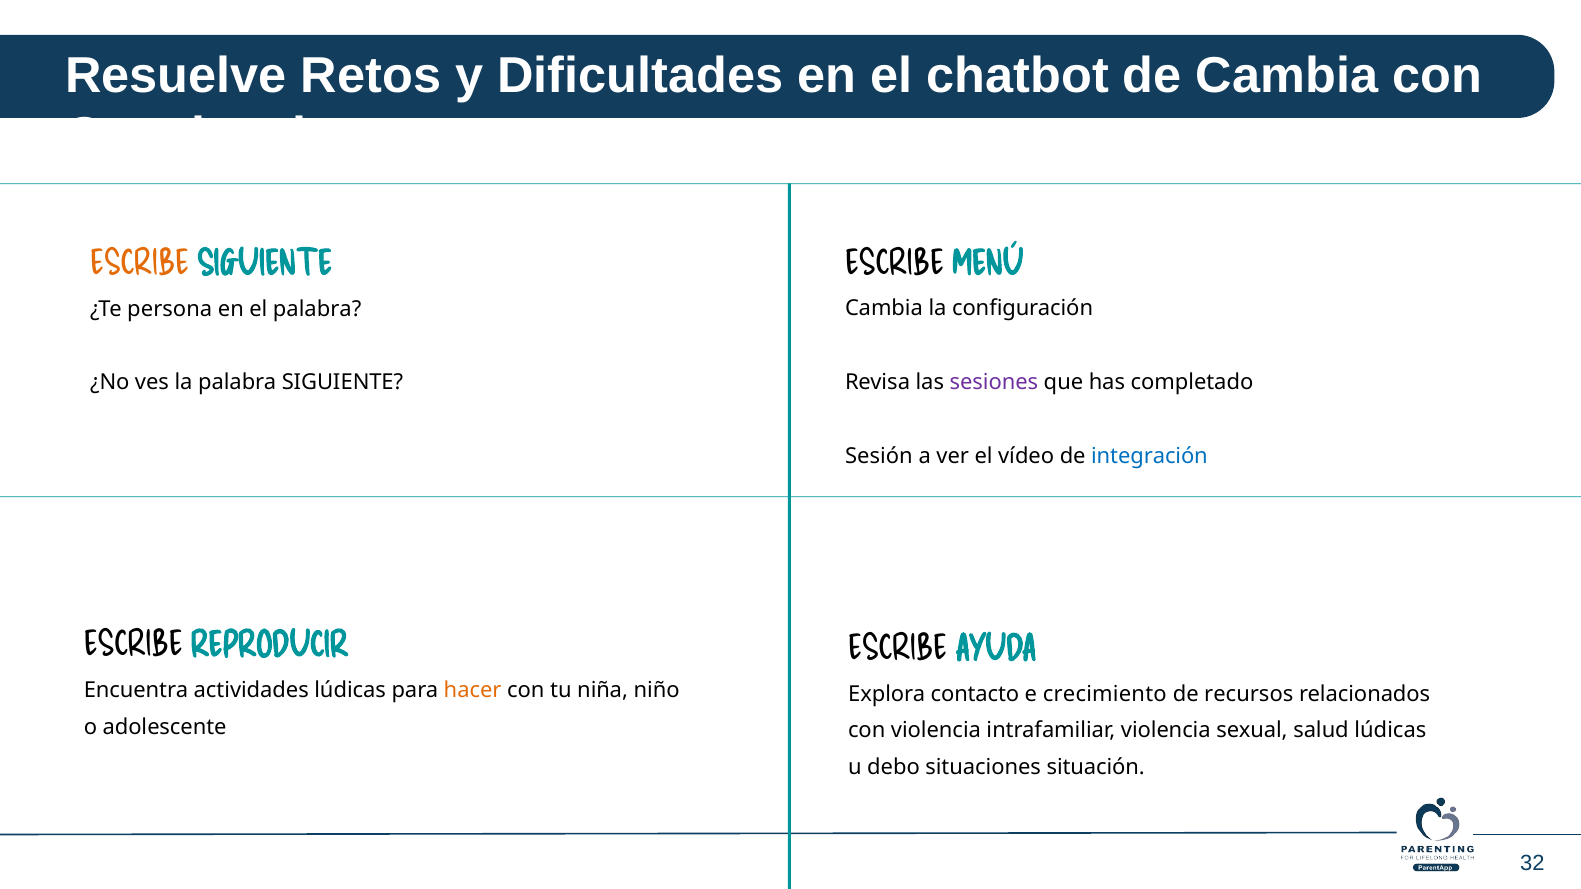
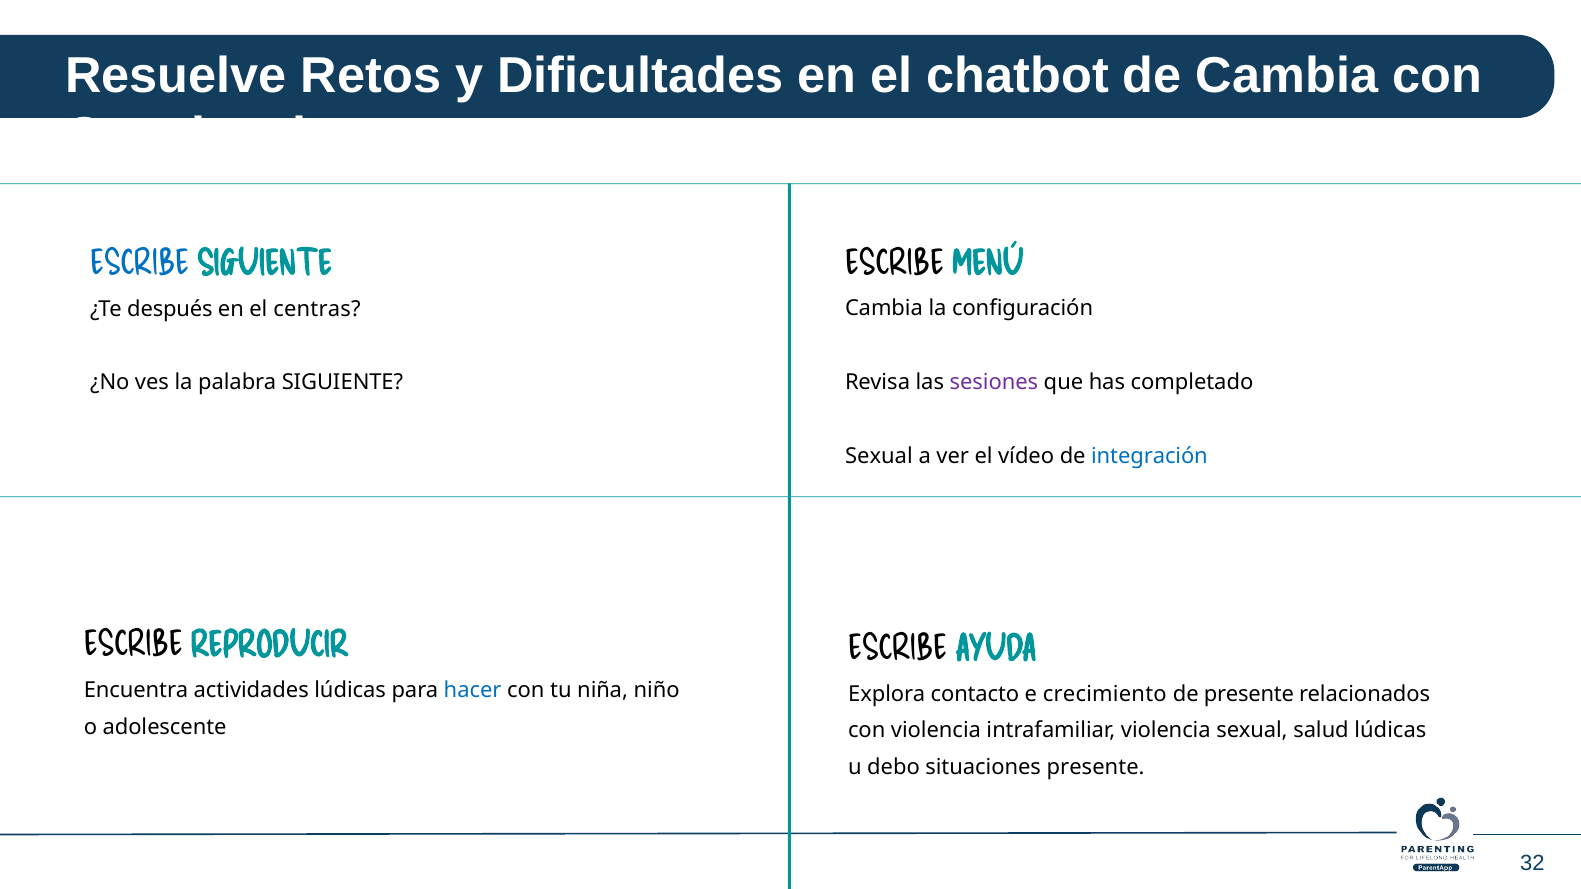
ESCRIBE at (140, 264) colour: orange -> blue
persona: persona -> después
el palabra: palabra -> centras
Sesión at (879, 456): Sesión -> Sexual
hacer colour: orange -> blue
de recursos: recursos -> presente
situaciones situación: situación -> presente
